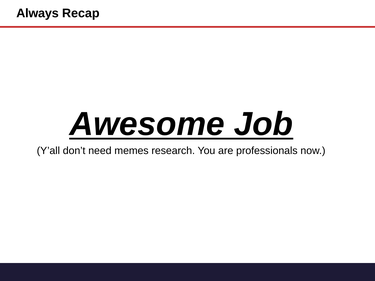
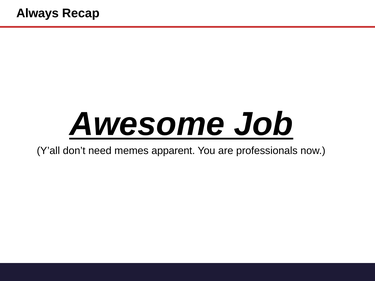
research: research -> apparent
